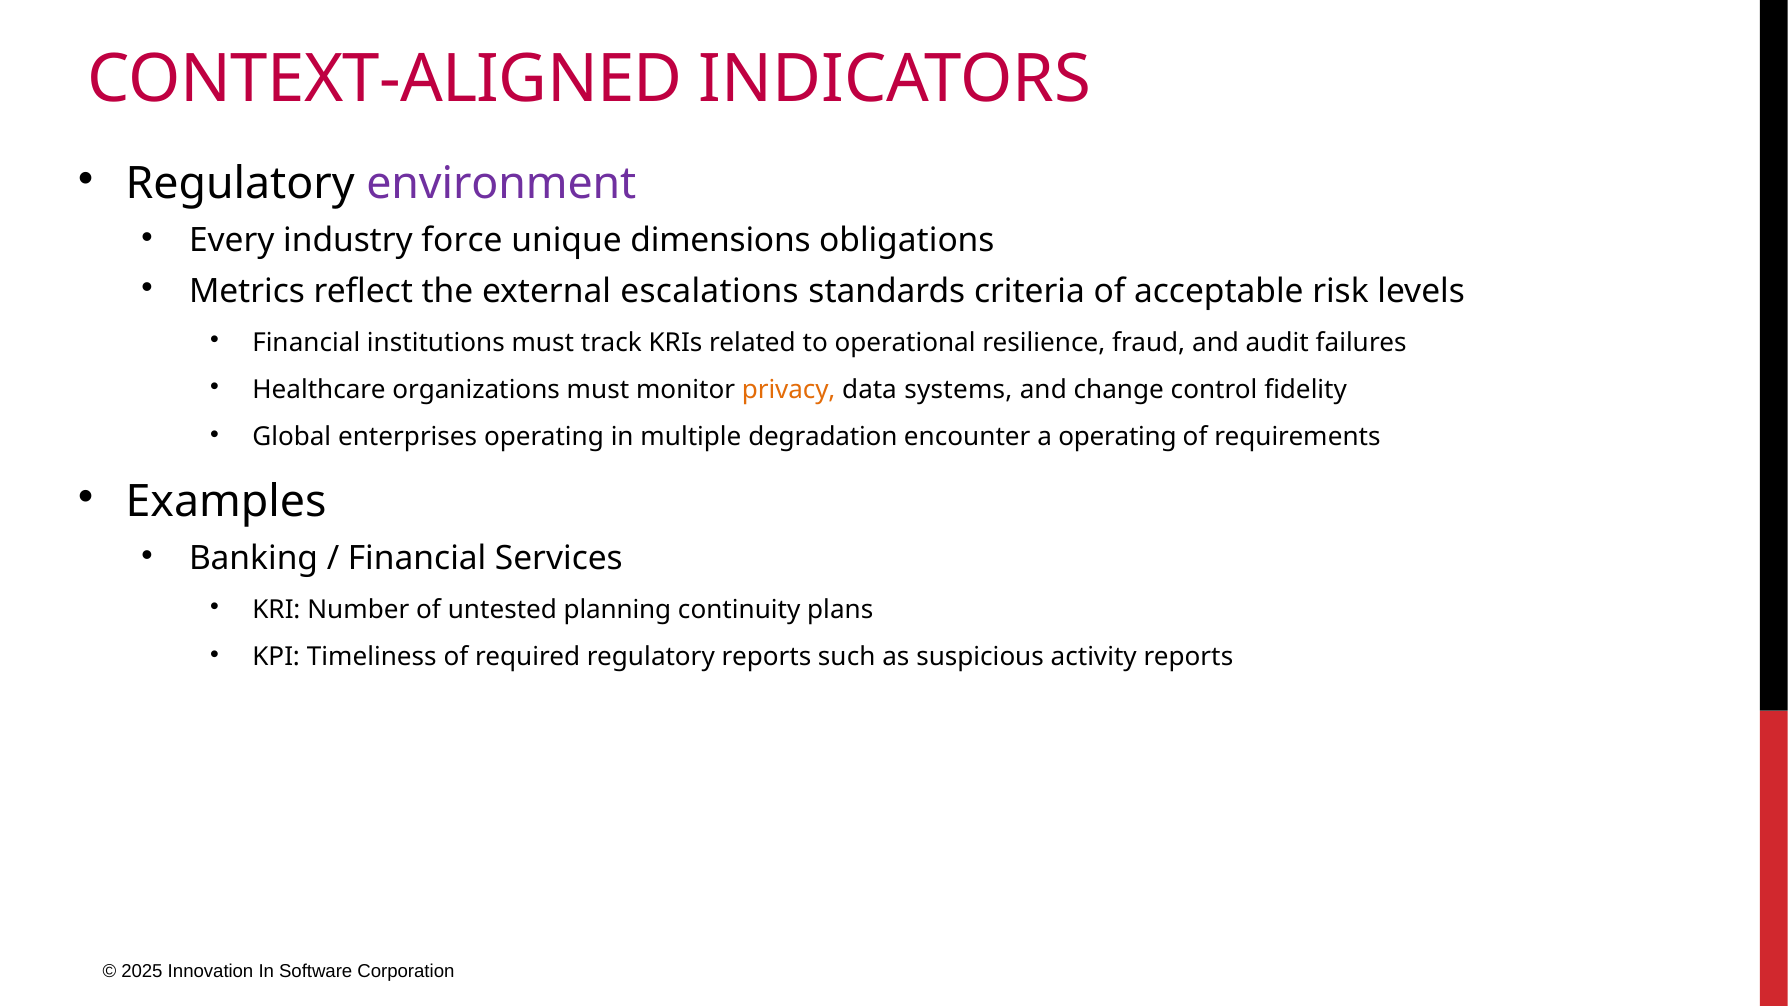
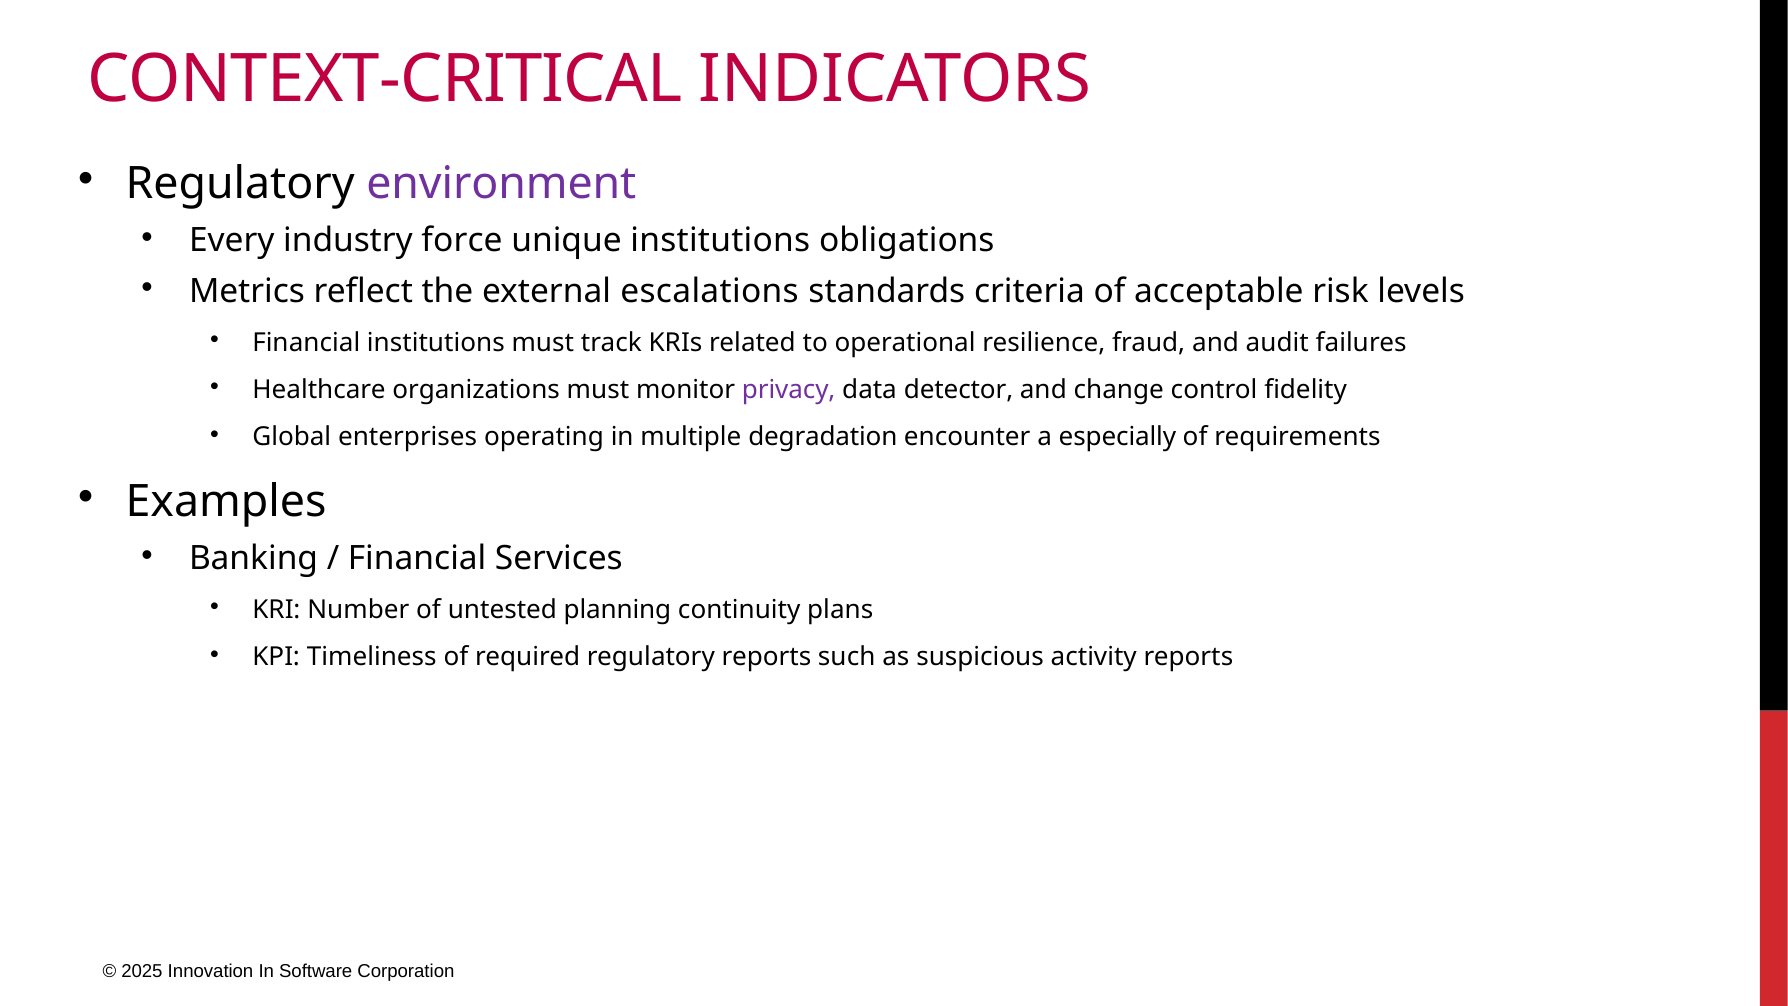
CONTEXT-ALIGNED: CONTEXT-ALIGNED -> CONTEXT-CRITICAL
unique dimensions: dimensions -> institutions
privacy colour: orange -> purple
systems: systems -> detector
a operating: operating -> especially
